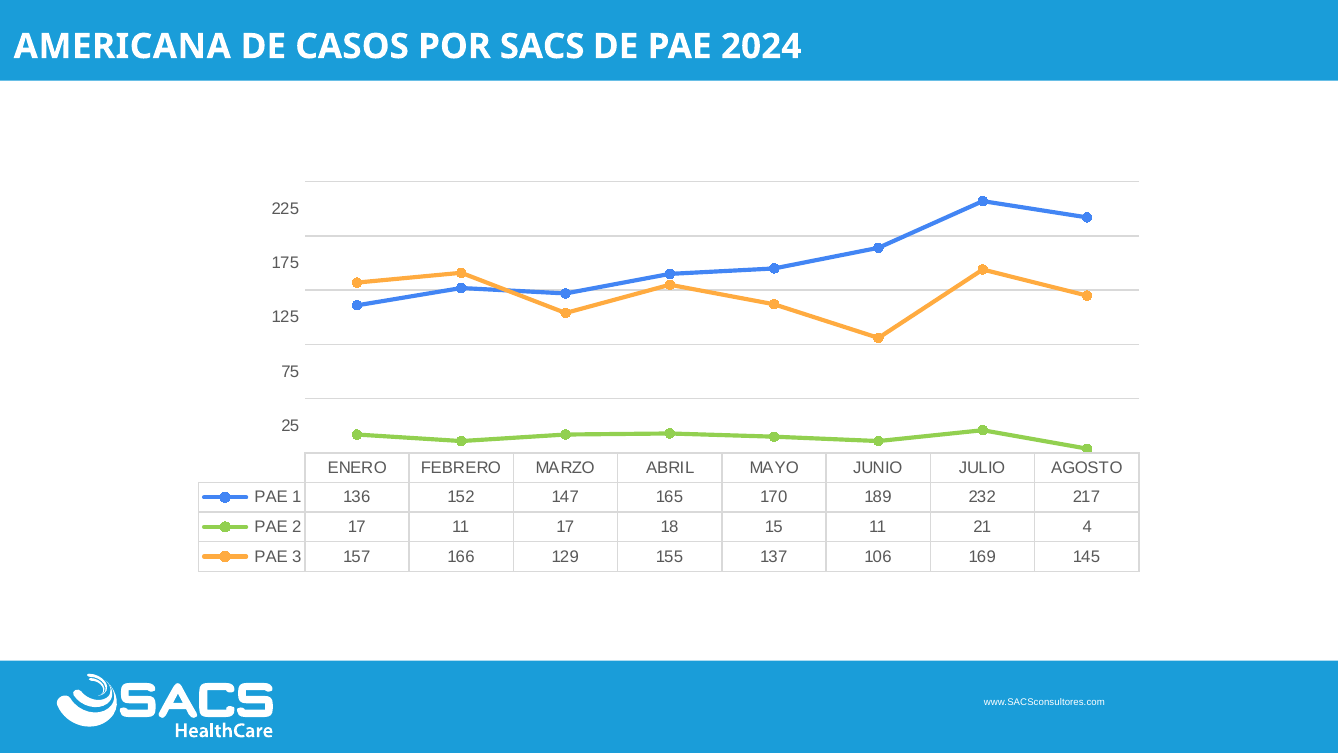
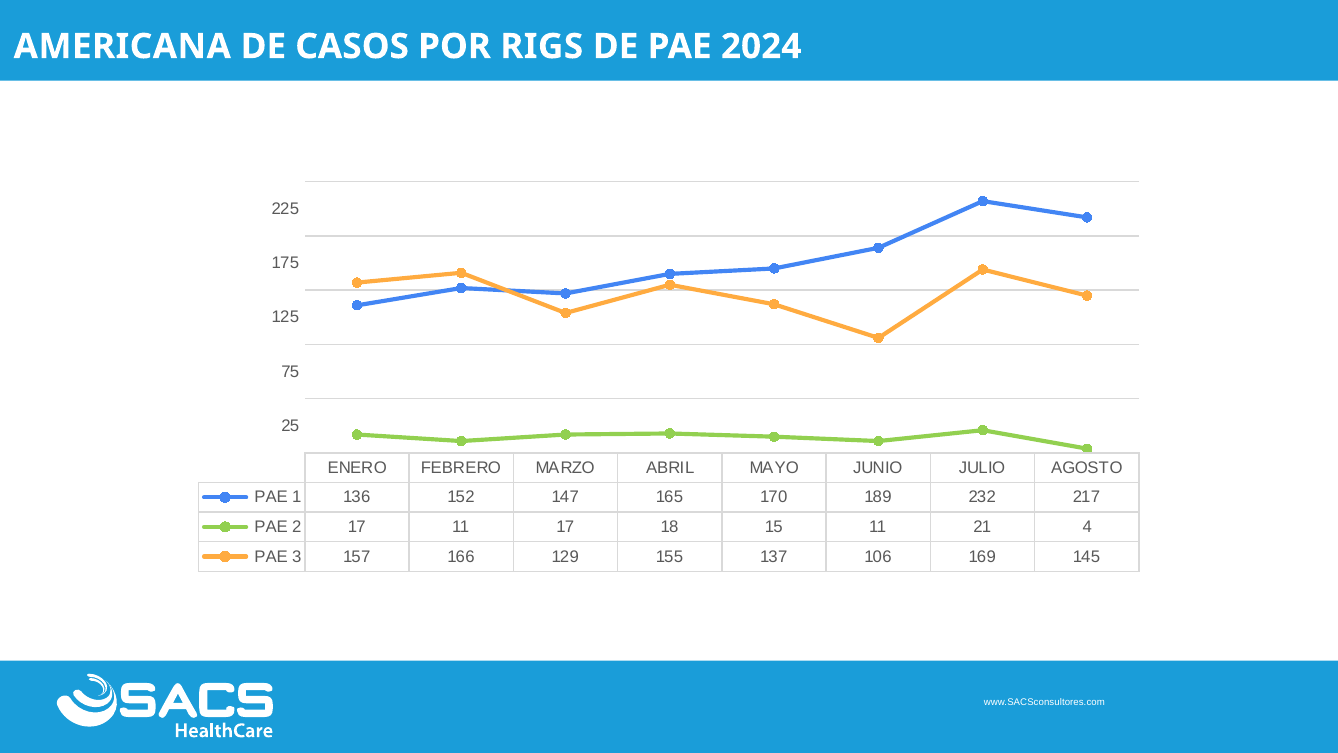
SACS: SACS -> RIGS
